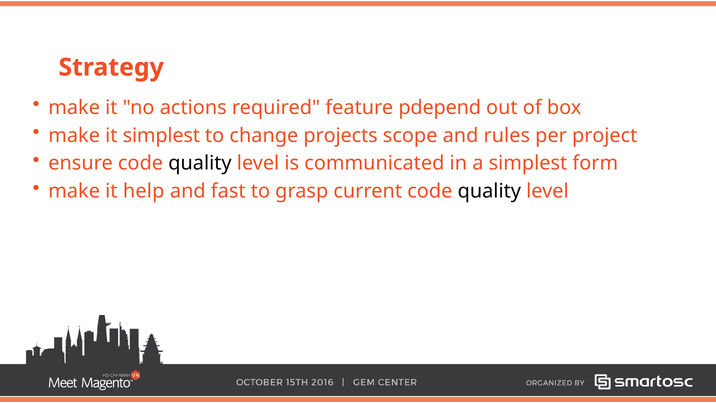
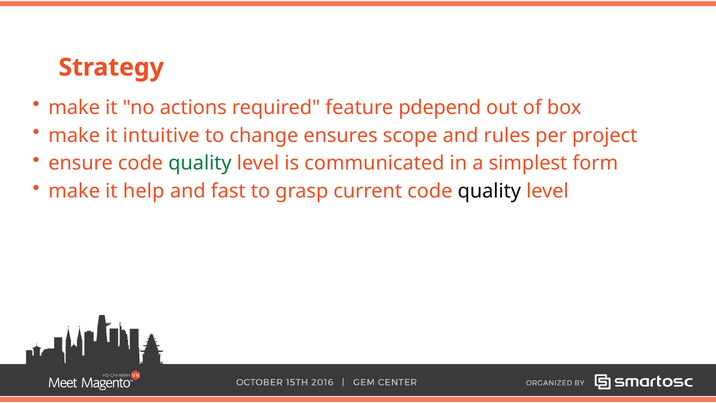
it simplest: simplest -> intuitive
projects: projects -> ensures
quality at (200, 163) colour: black -> green
